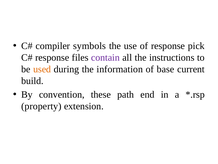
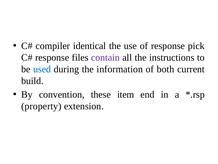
symbols: symbols -> identical
used colour: orange -> blue
base: base -> both
path: path -> item
